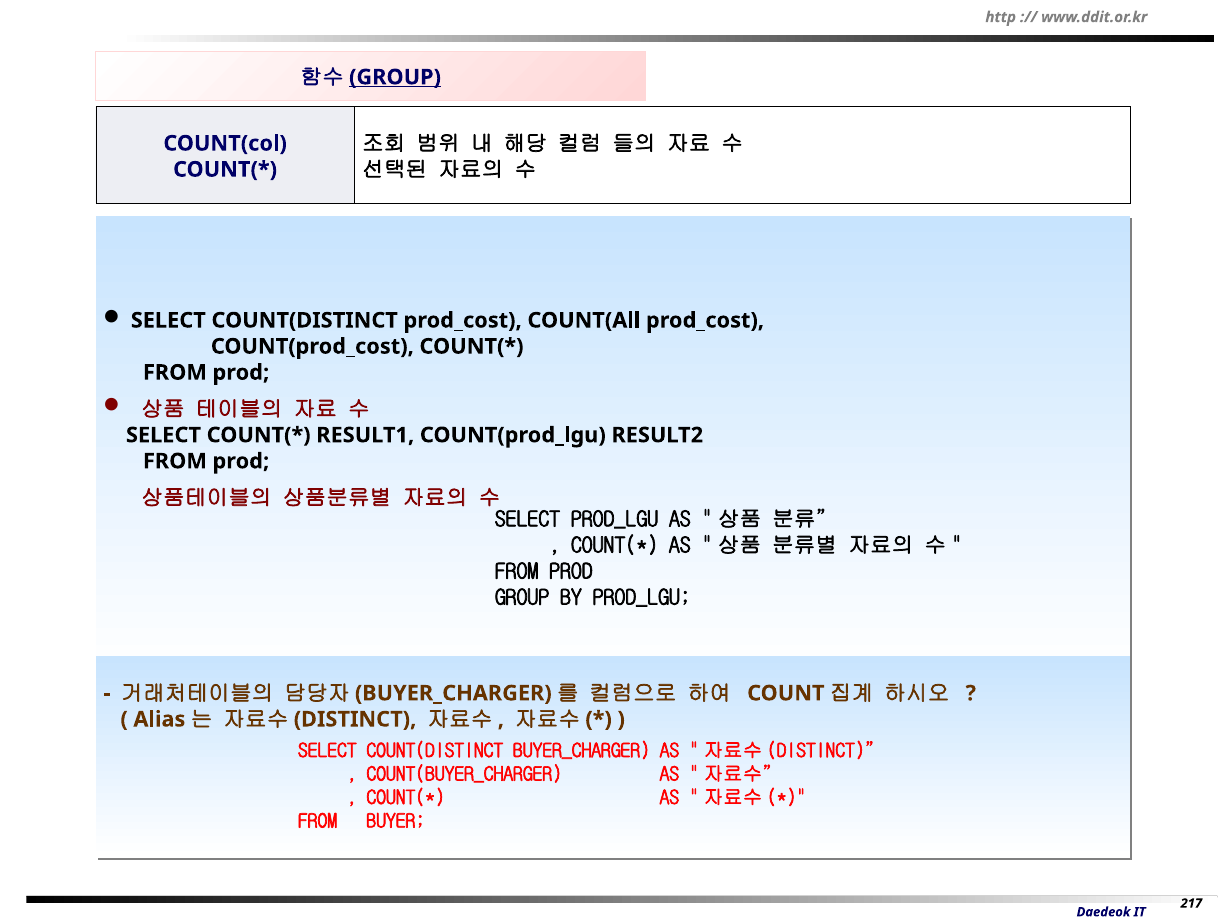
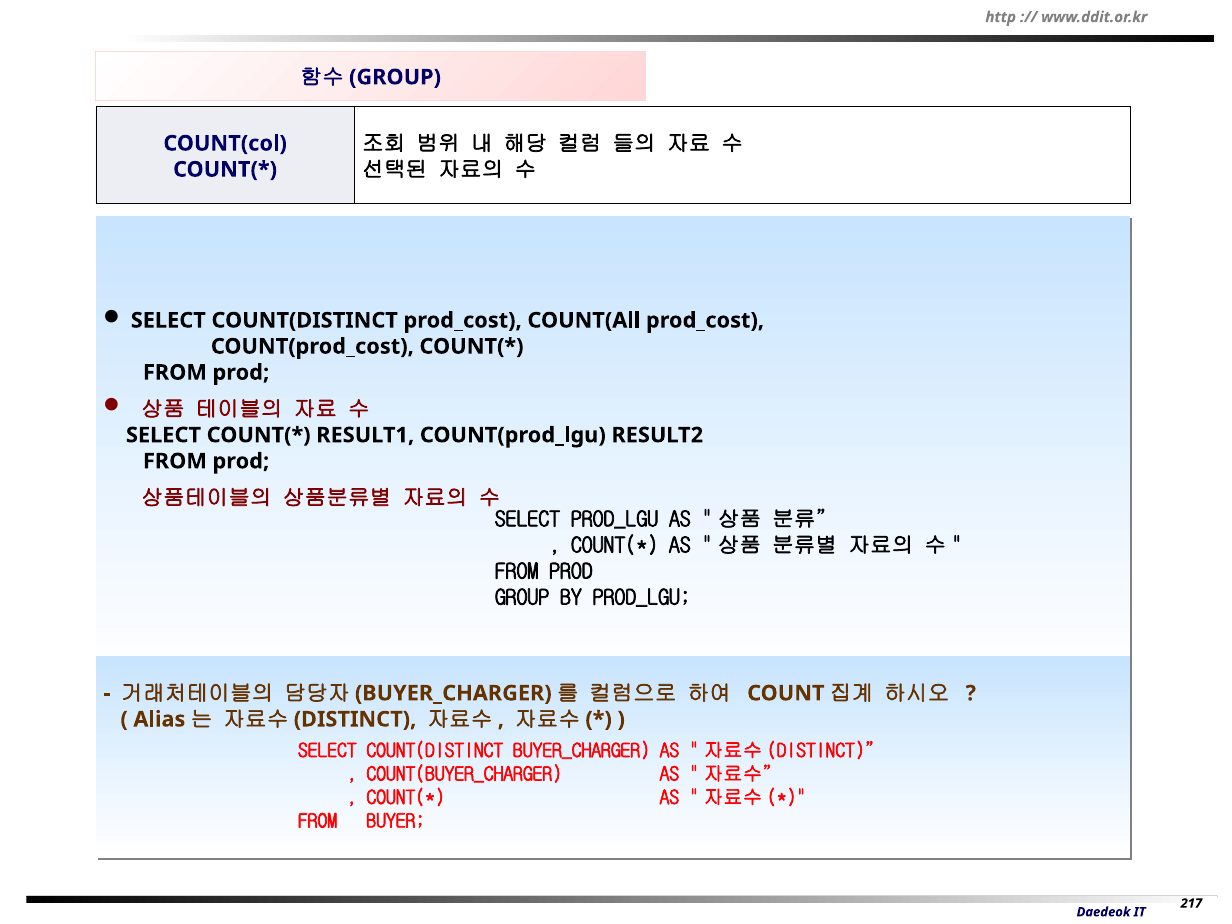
GROUP at (395, 77) underline: present -> none
